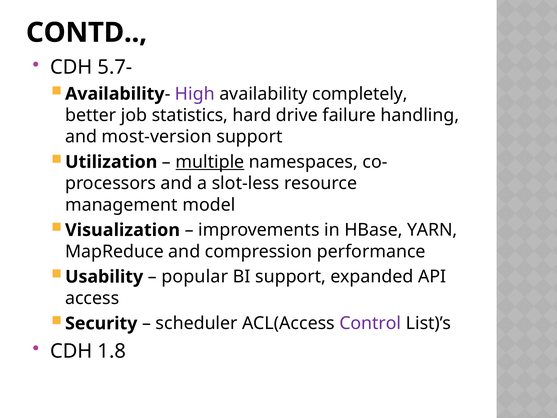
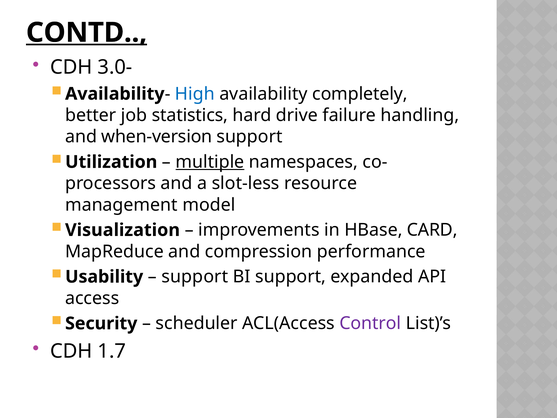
CONTD underline: none -> present
5.7-: 5.7- -> 3.0-
High colour: purple -> blue
most-version: most-version -> when-version
YARN: YARN -> CARD
popular at (195, 277): popular -> support
1.8: 1.8 -> 1.7
